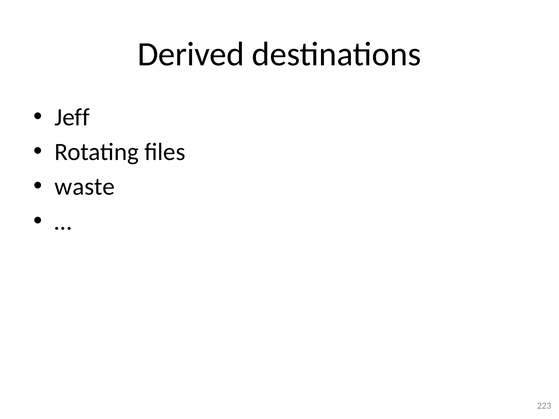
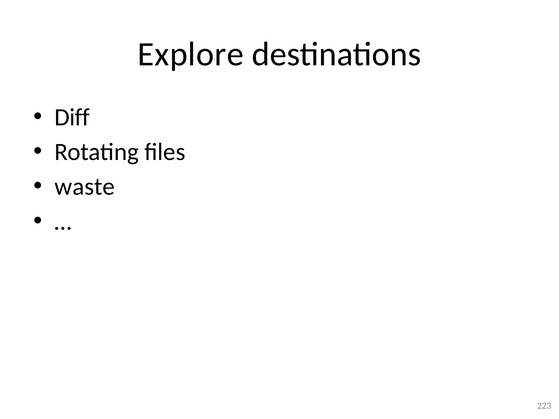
Derived: Derived -> Explore
Jeff: Jeff -> Diff
